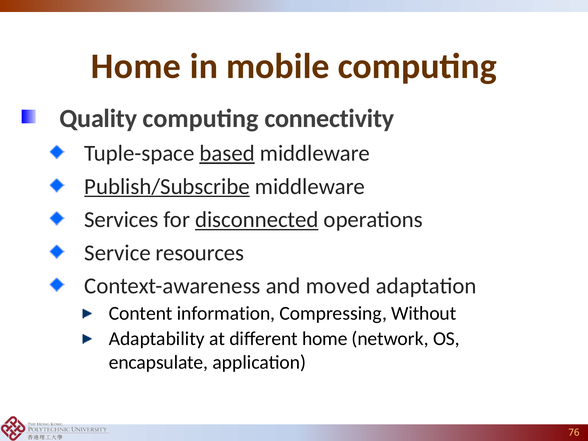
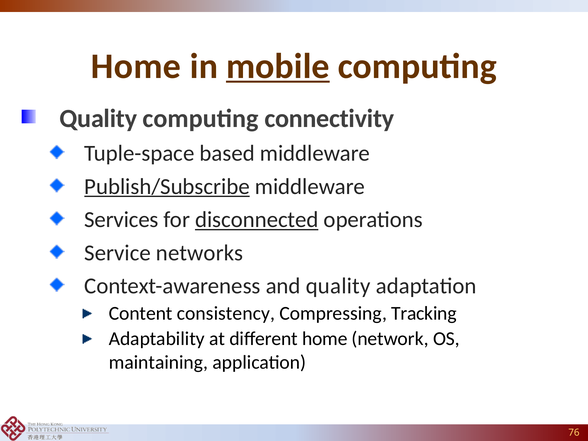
mobile underline: none -> present
based underline: present -> none
resources: resources -> networks
and moved: moved -> quality
information: information -> consistency
Without: Without -> Tracking
encapsulate: encapsulate -> maintaining
